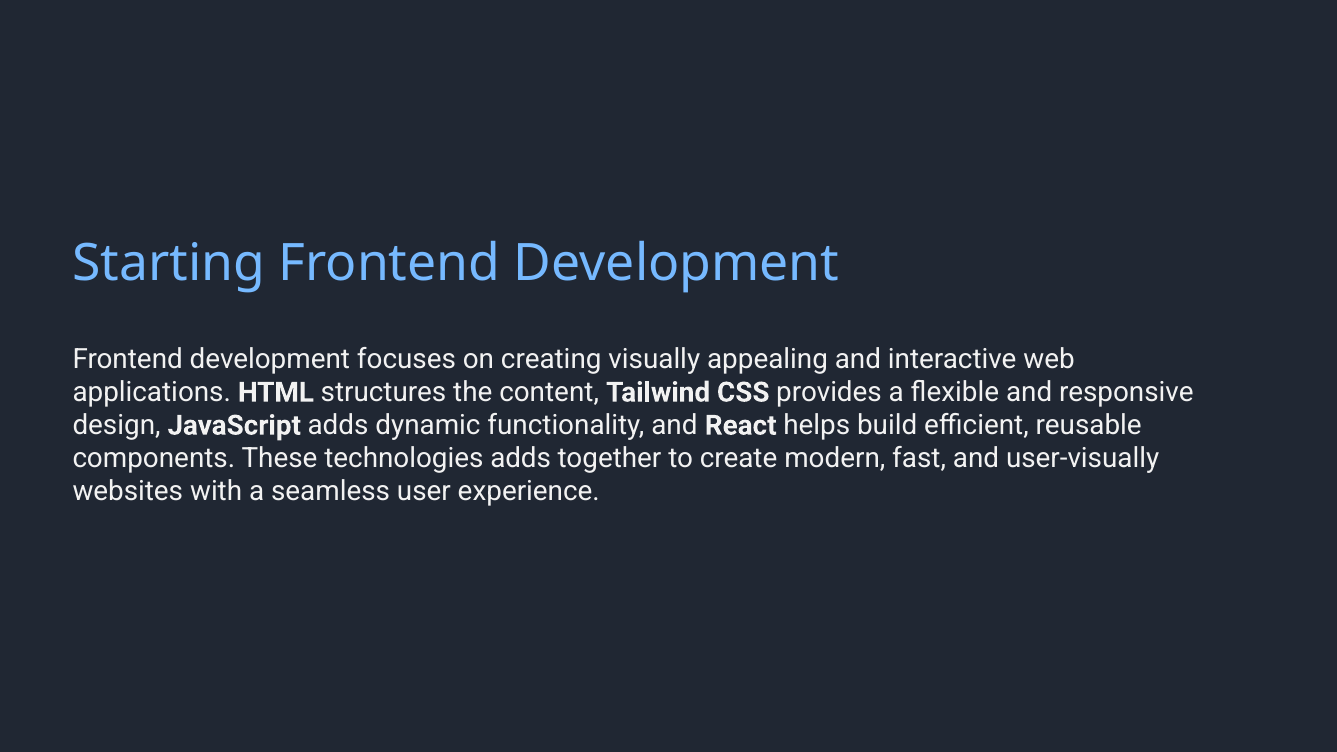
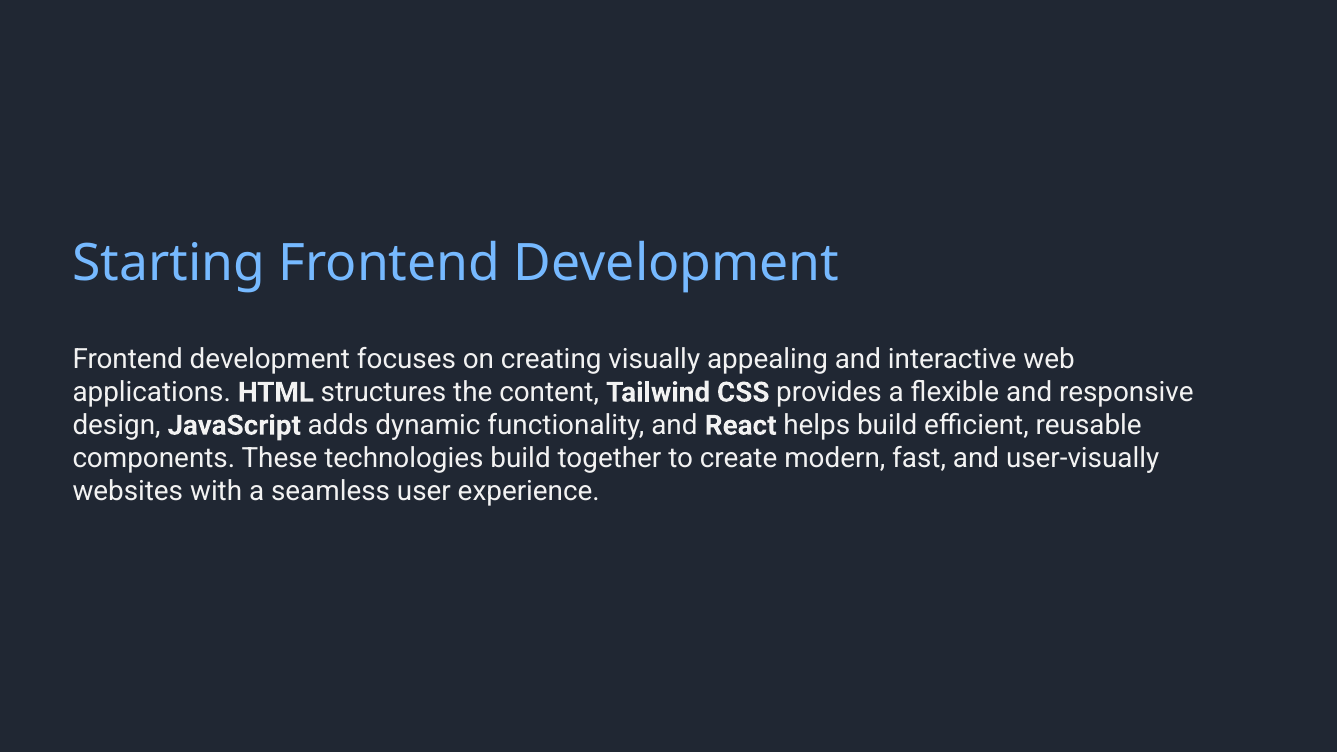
technologies adds: adds -> build
